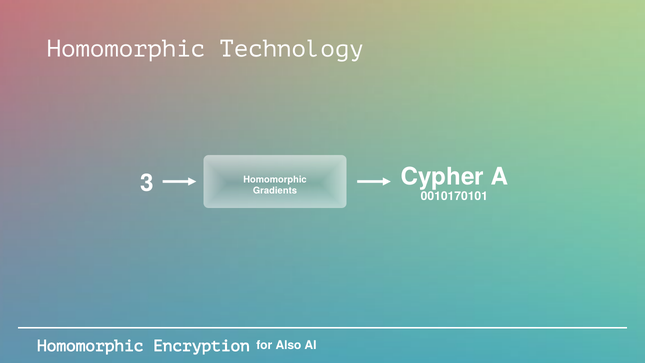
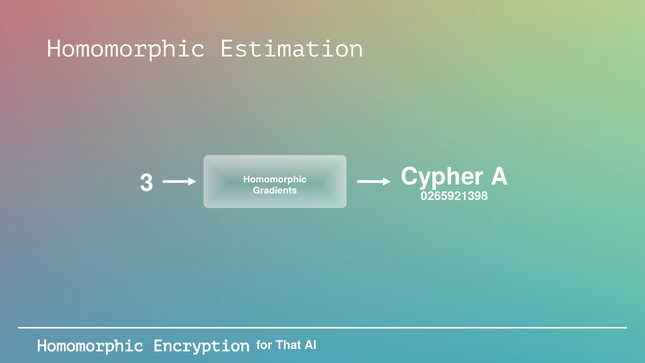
Technology: Technology -> Estimation
0010170101: 0010170101 -> 0265921398
Also: Also -> That
